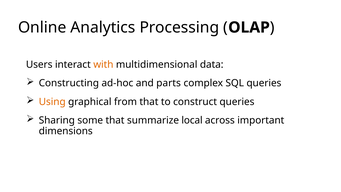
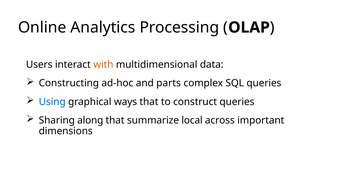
Using colour: orange -> blue
from: from -> ways
some: some -> along
